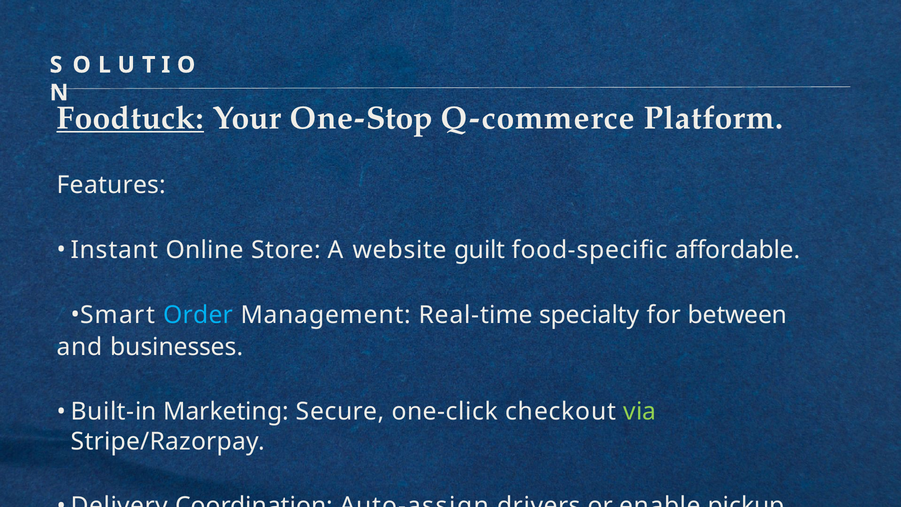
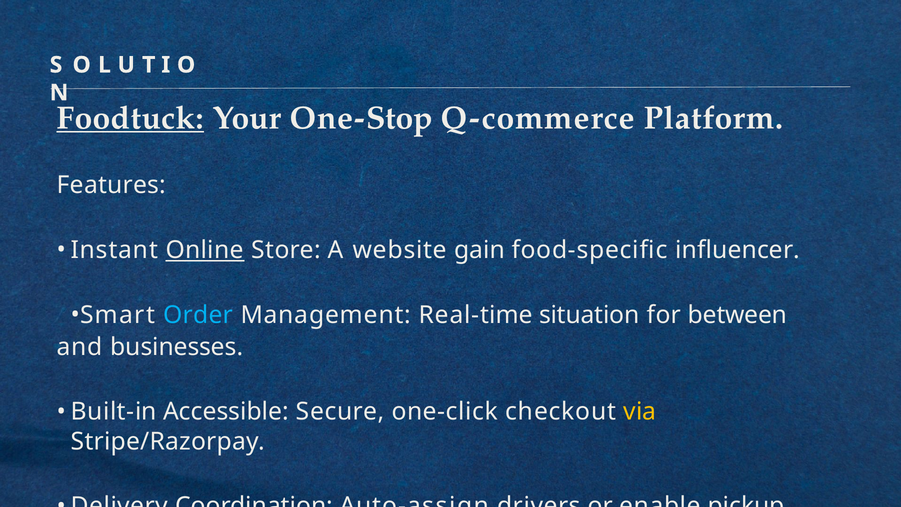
Online underline: none -> present
guilt: guilt -> gain
affordable: affordable -> influencer
specialty: specialty -> situation
Marketing: Marketing -> Accessible
via colour: light green -> yellow
